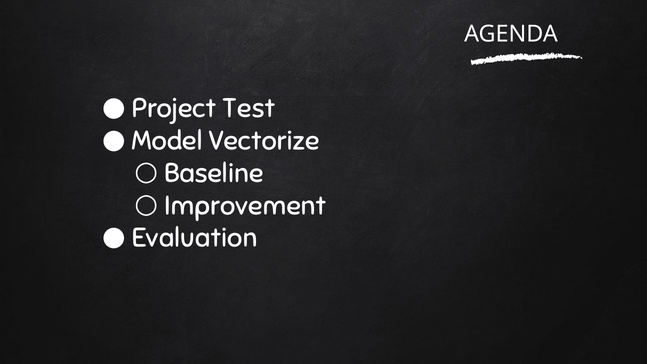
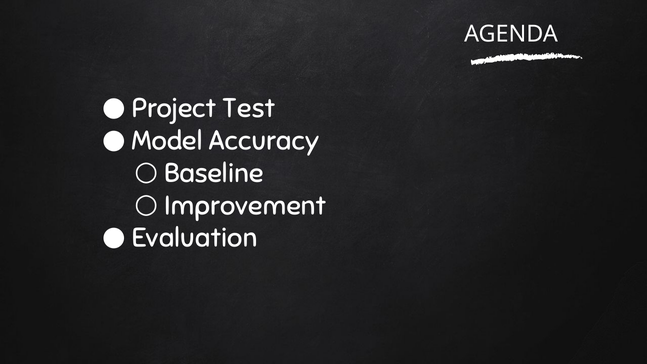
Vectorize: Vectorize -> Accuracy
